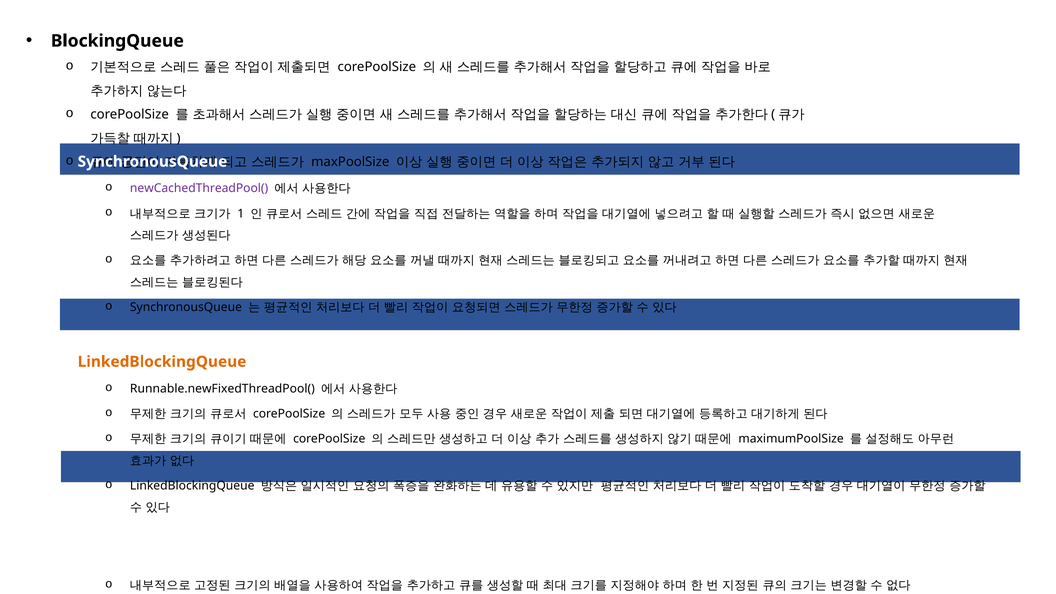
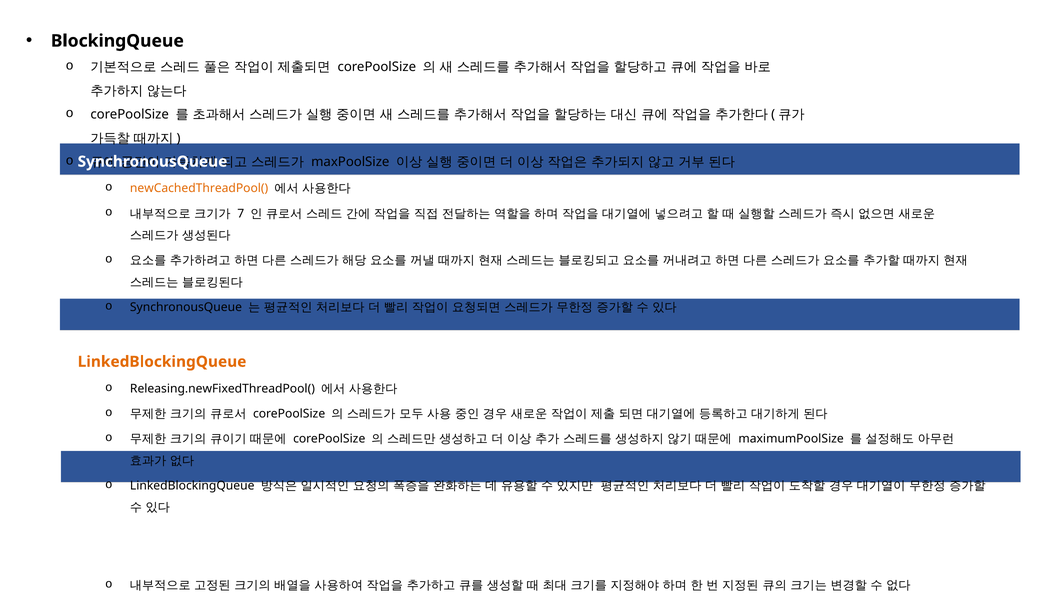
newCachedThreadPool( colour: purple -> orange
1: 1 -> 7
Runnable.newFixedThreadPool(: Runnable.newFixedThreadPool( -> Releasing.newFixedThreadPool(
